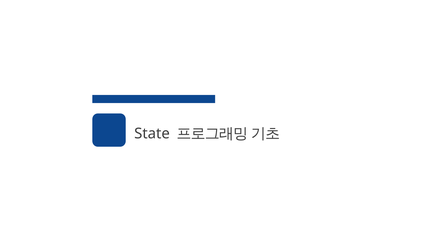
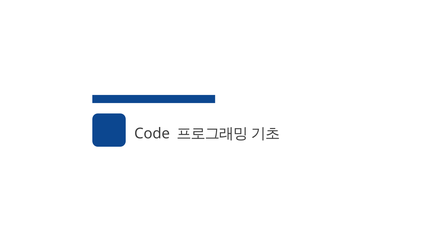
State: State -> Code
